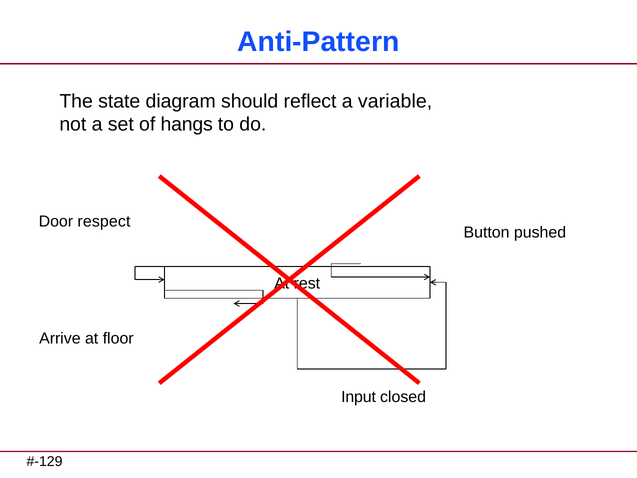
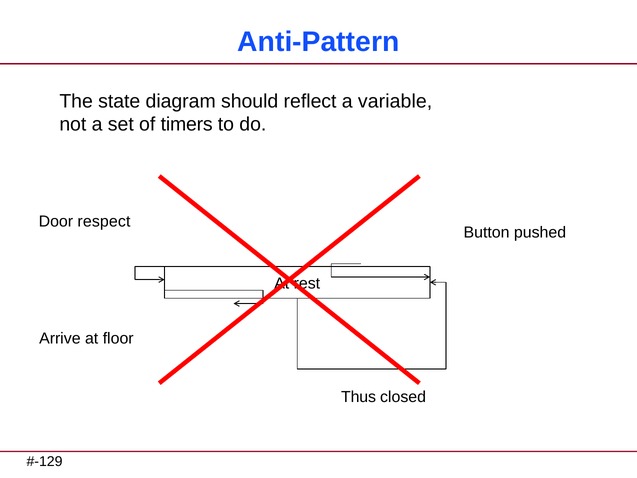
hangs: hangs -> timers
Input: Input -> Thus
